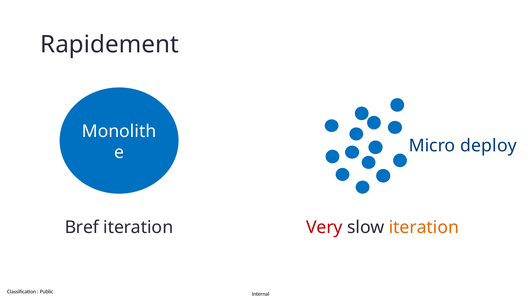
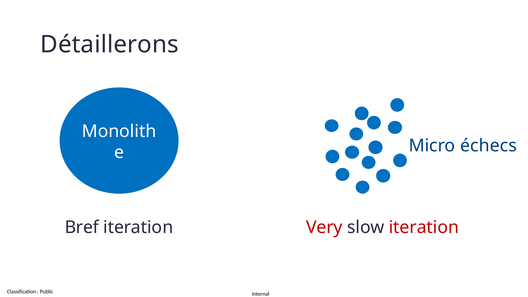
Rapidement: Rapidement -> Détaillerons
deploy: deploy -> échecs
iteration at (424, 227) colour: orange -> red
